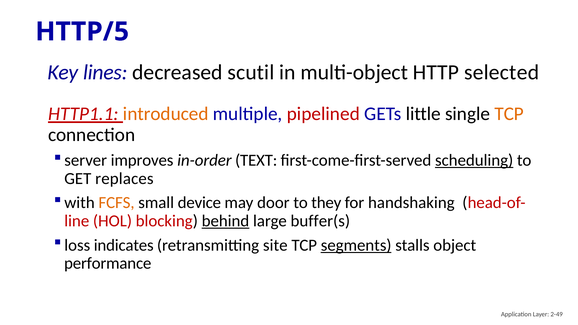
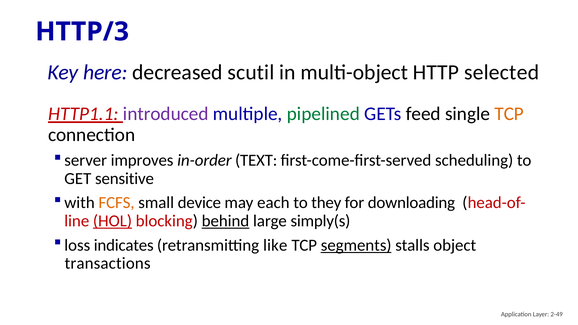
HTTP/5: HTTP/5 -> HTTP/3
lines: lines -> here
introduced colour: orange -> purple
pipelined colour: red -> green
little: little -> feed
scheduling underline: present -> none
replaces: replaces -> sensitive
door: door -> each
handshaking: handshaking -> downloading
HOL underline: none -> present
buffer(s: buffer(s -> simply(s
site: site -> like
performance: performance -> transactions
